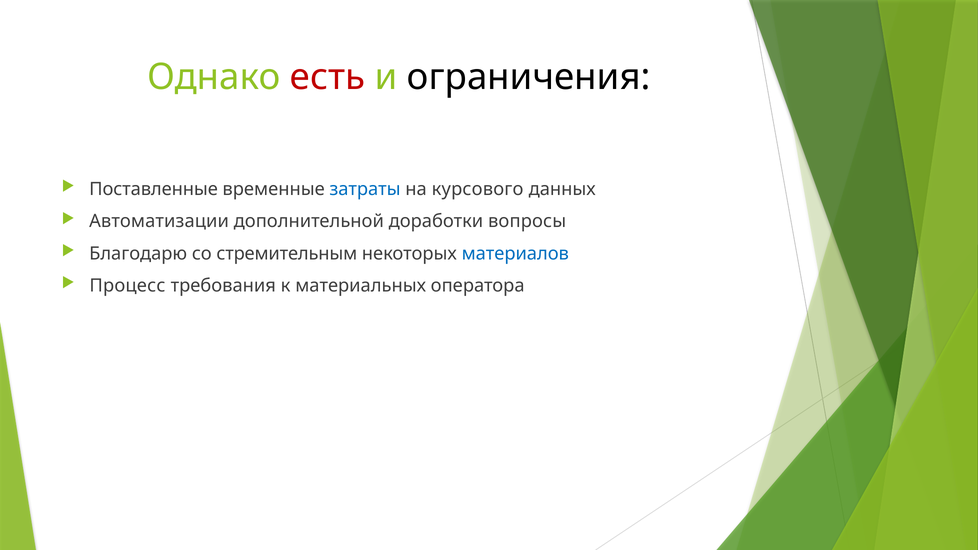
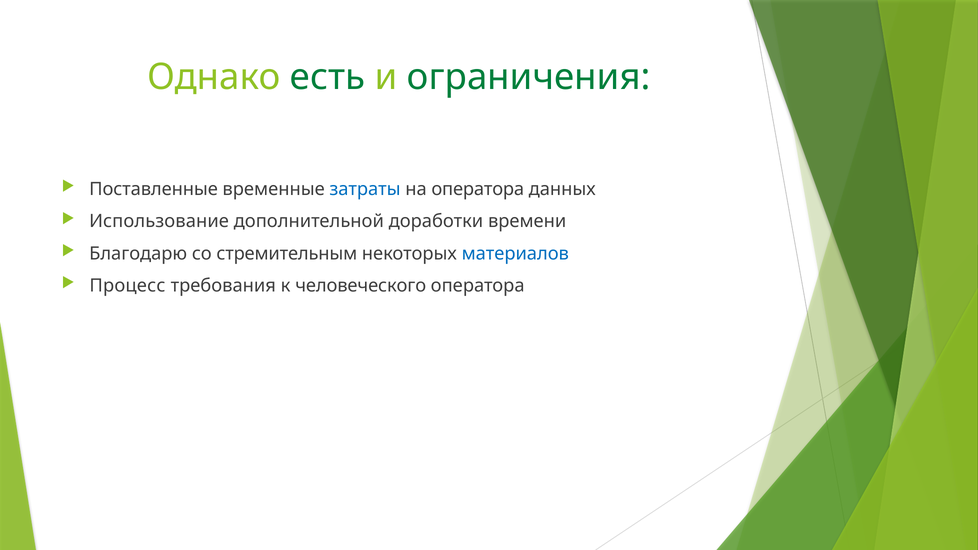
есть colour: red -> green
ограничения colour: black -> green
на курсового: курсового -> оператора
Автоматизации: Автоматизации -> Использование
вопросы: вопросы -> времени
материальных: материальных -> человеческого
